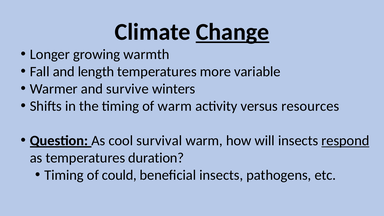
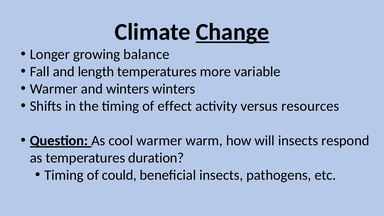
warmth: warmth -> balance
and survive: survive -> winters
of warm: warm -> effect
cool survival: survival -> warmer
respond underline: present -> none
